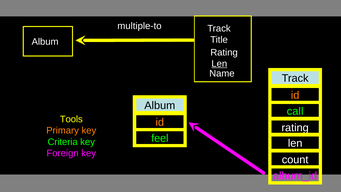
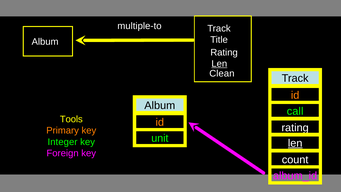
Name: Name -> Clean
feel: feel -> unit
Criteria: Criteria -> Integer
len at (295, 143) underline: none -> present
